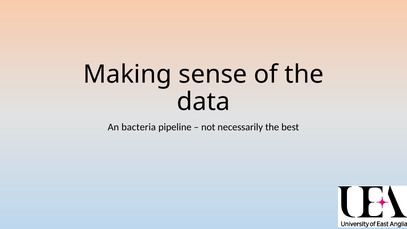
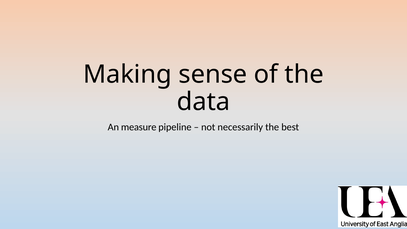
bacteria: bacteria -> measure
